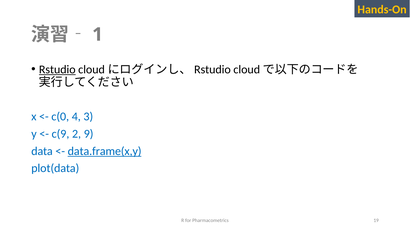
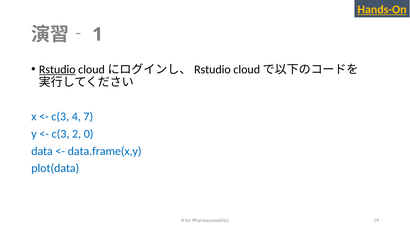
Hands-On underline: none -> present
c(0 at (60, 117): c(0 -> c(3
3: 3 -> 7
c(9 at (60, 134): c(9 -> c(3
9: 9 -> 0
data.frame(x,y underline: present -> none
